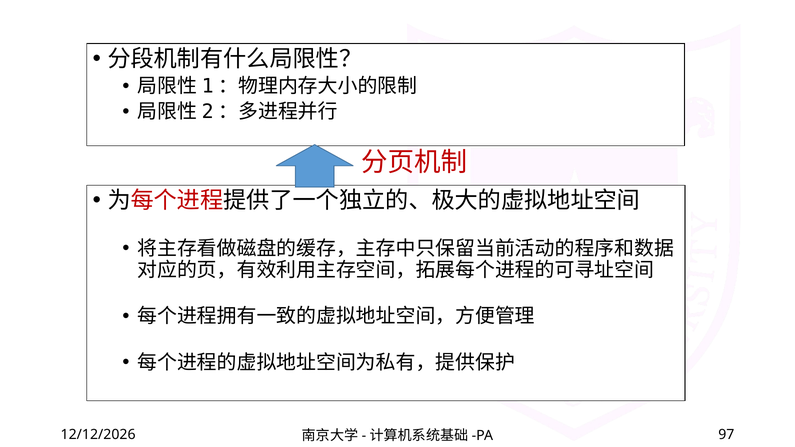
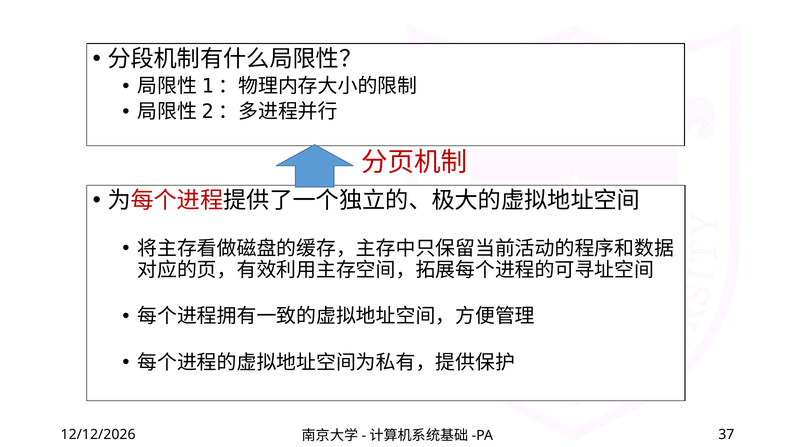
97: 97 -> 37
